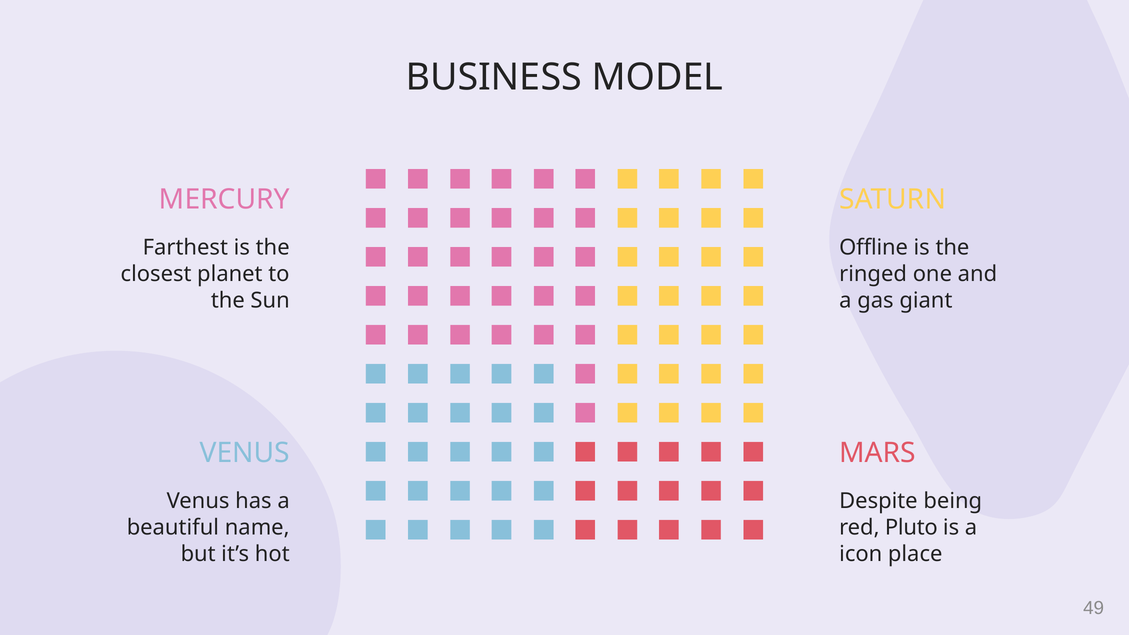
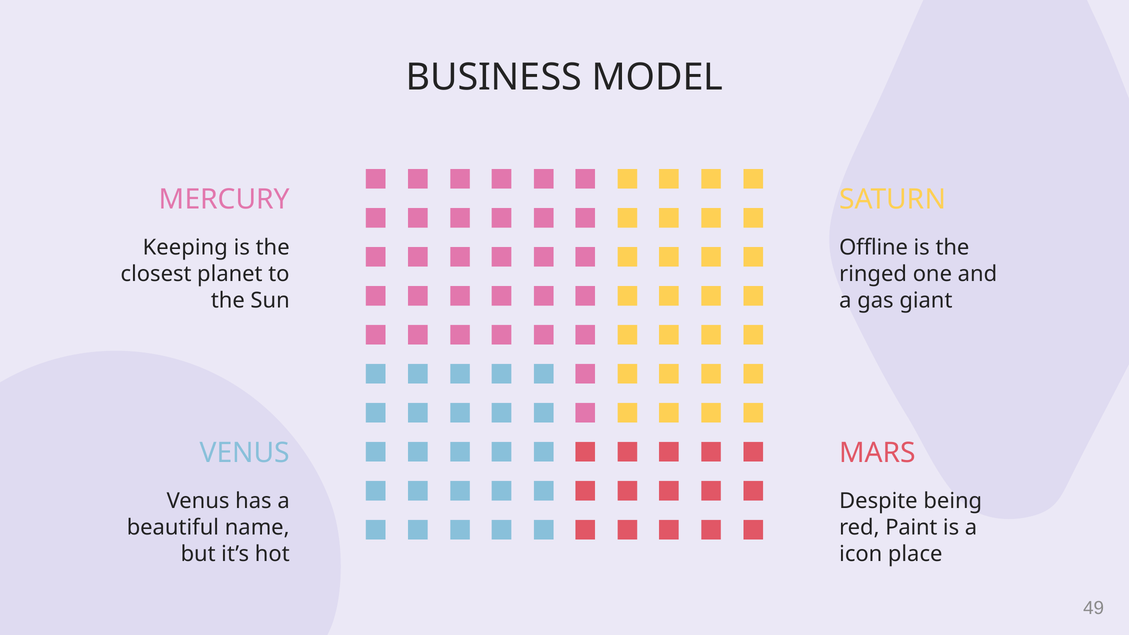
Farthest: Farthest -> Keeping
Pluto: Pluto -> Paint
